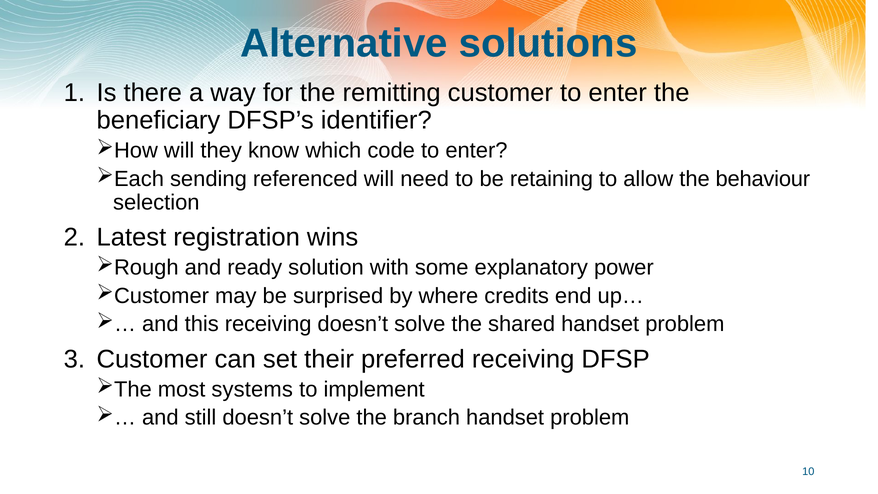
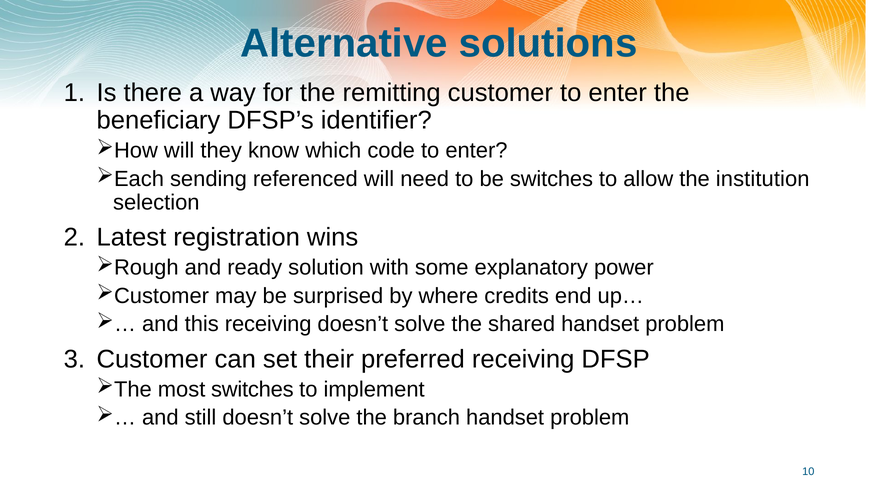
be retaining: retaining -> switches
behaviour: behaviour -> institution
most systems: systems -> switches
